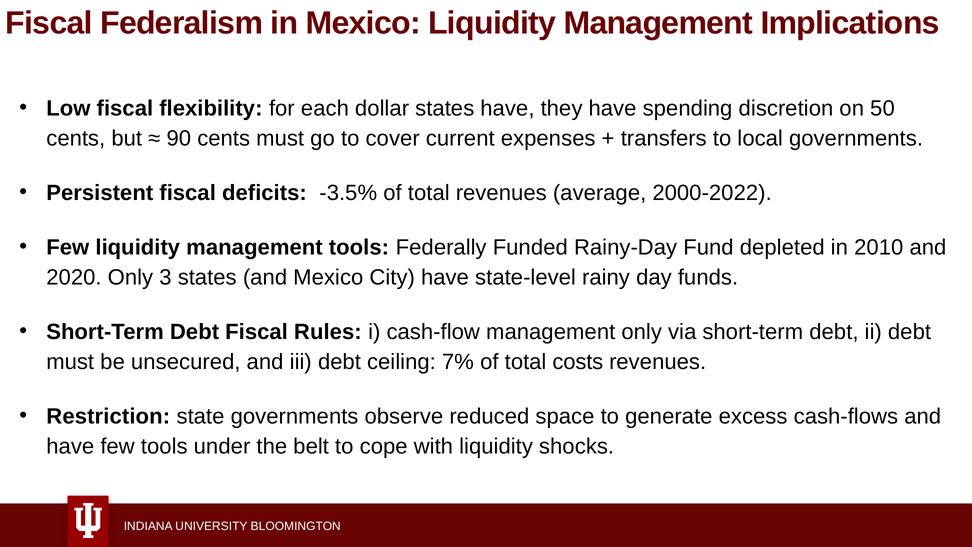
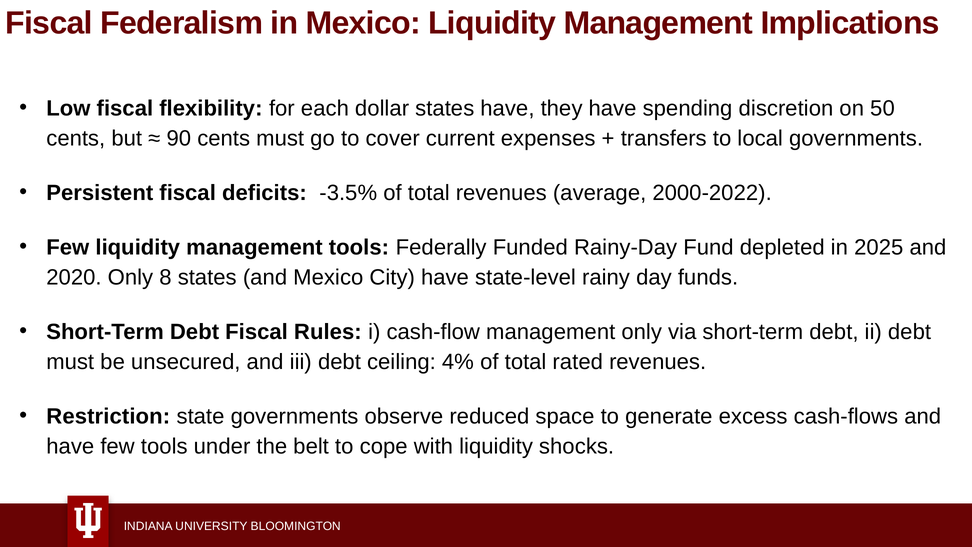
2010: 2010 -> 2025
3: 3 -> 8
7%: 7% -> 4%
costs: costs -> rated
